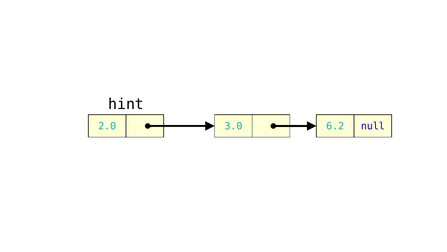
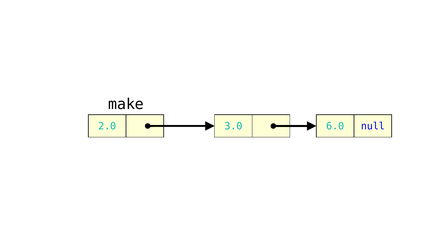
hint: hint -> make
6.2: 6.2 -> 6.0
